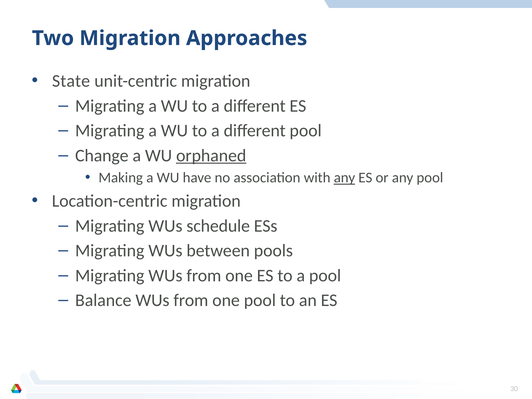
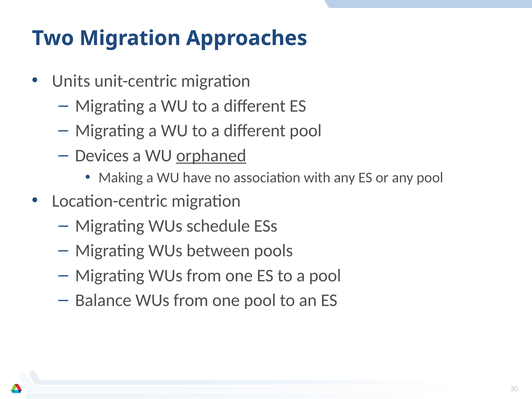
State: State -> Units
Change: Change -> Devices
any at (344, 178) underline: present -> none
